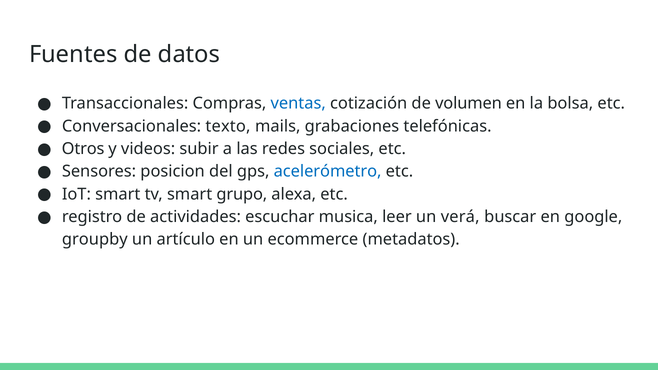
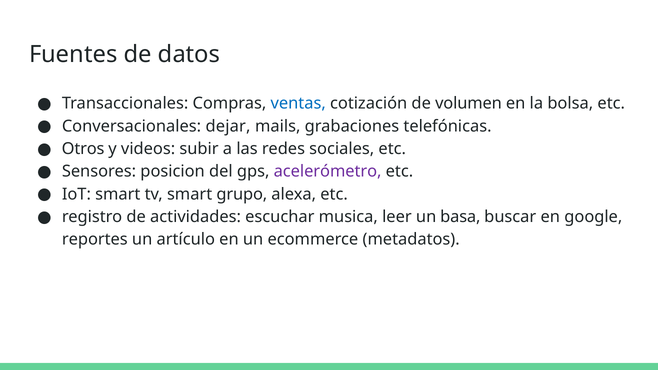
texto: texto -> dejar
acelerómetro colour: blue -> purple
verá: verá -> basa
groupby: groupby -> reportes
